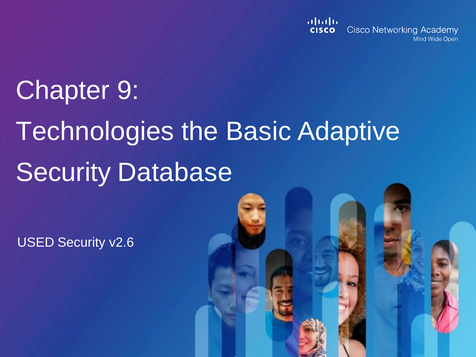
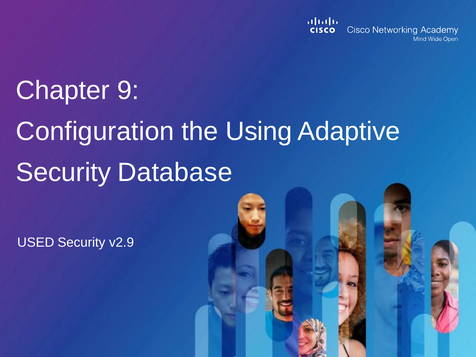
Technologies: Technologies -> Configuration
Basic: Basic -> Using
v2.6: v2.6 -> v2.9
